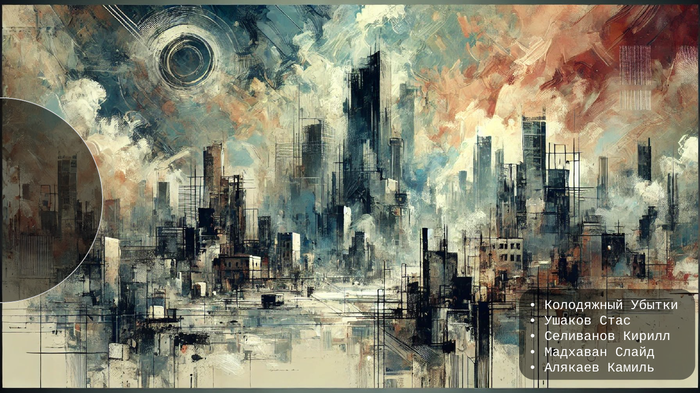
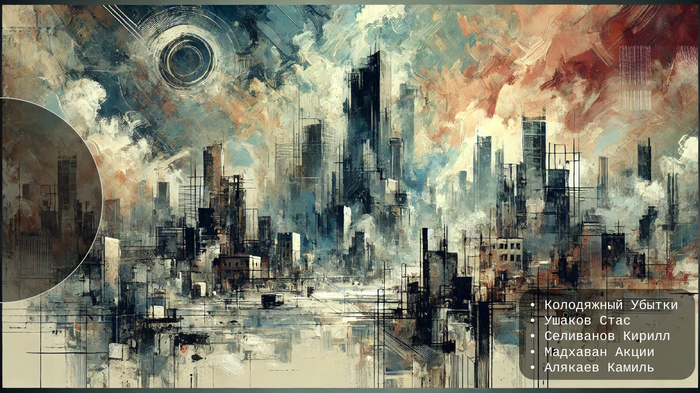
Слайд: Слайд -> Акции
